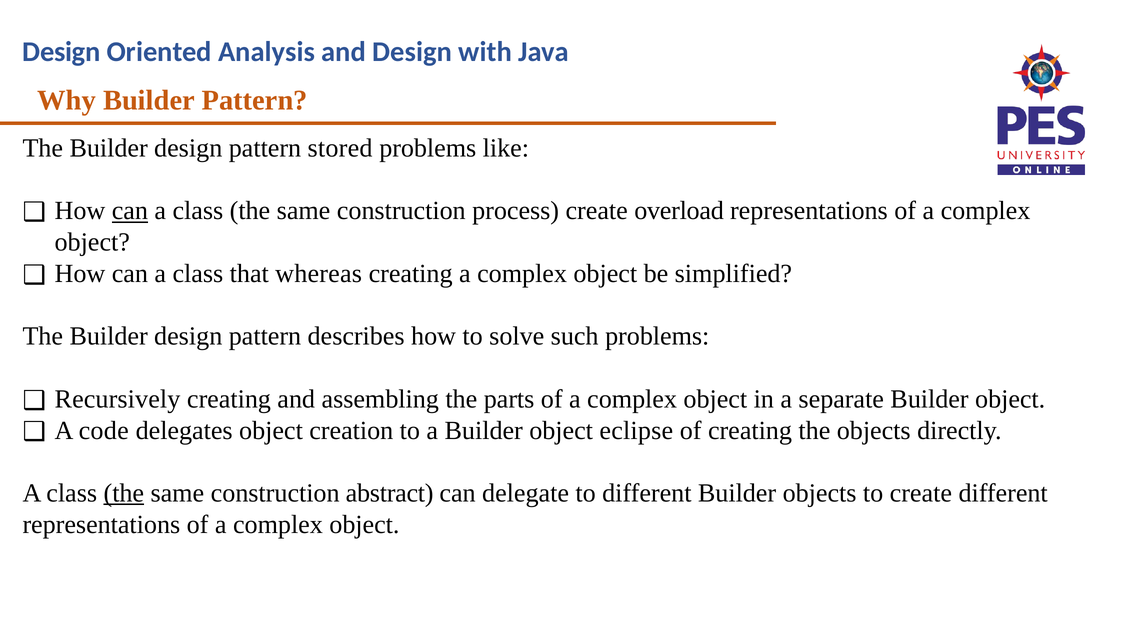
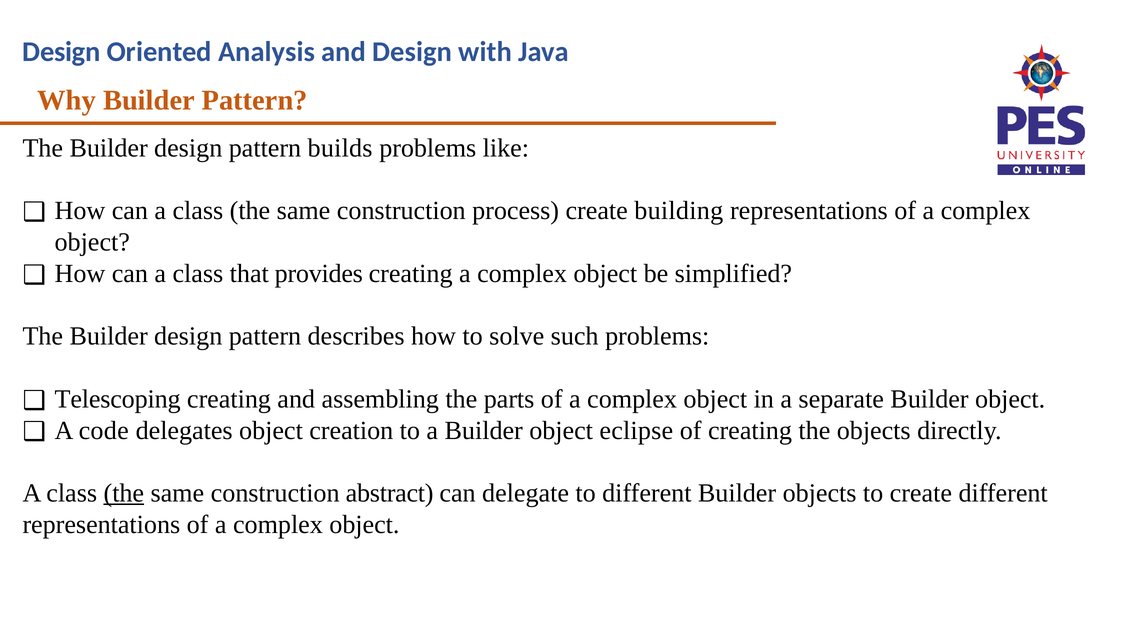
stored: stored -> builds
can at (130, 211) underline: present -> none
overload: overload -> building
whereas: whereas -> provides
Recursively: Recursively -> Telescoping
